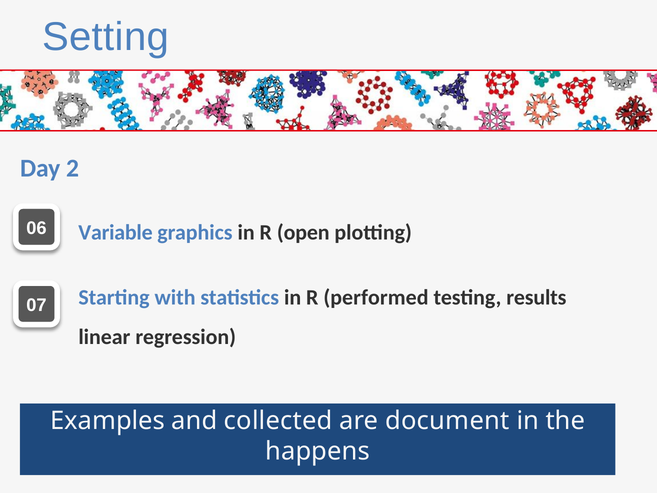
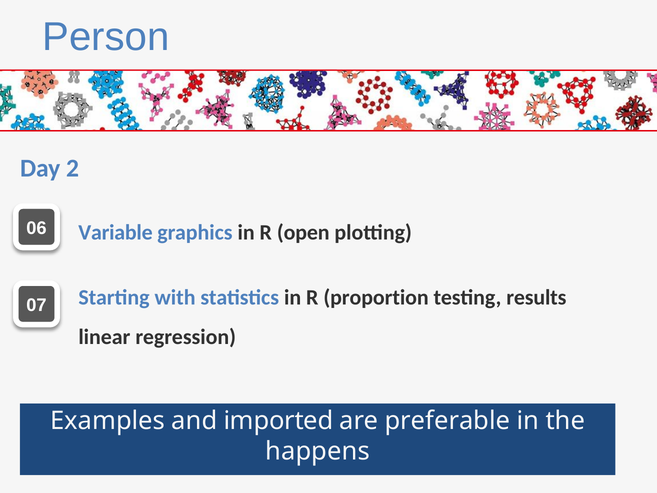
Setting: Setting -> Person
performed: performed -> proportion
collected: collected -> imported
document: document -> preferable
